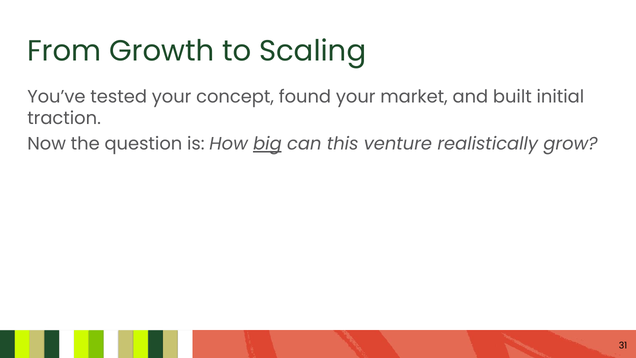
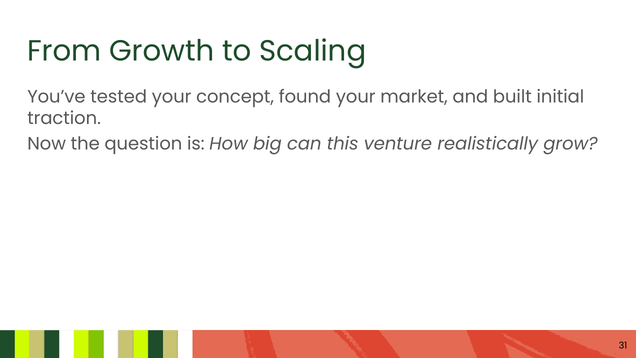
big underline: present -> none
